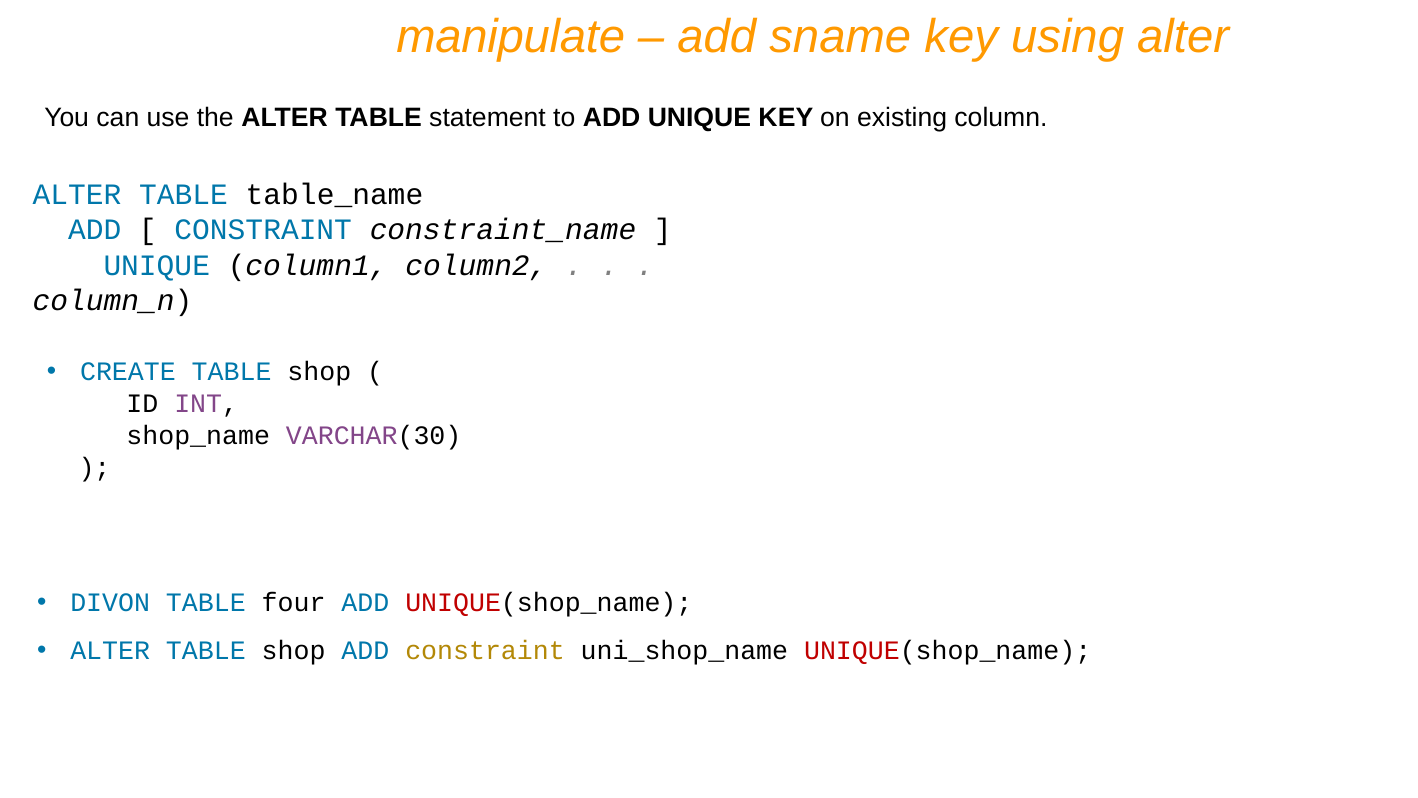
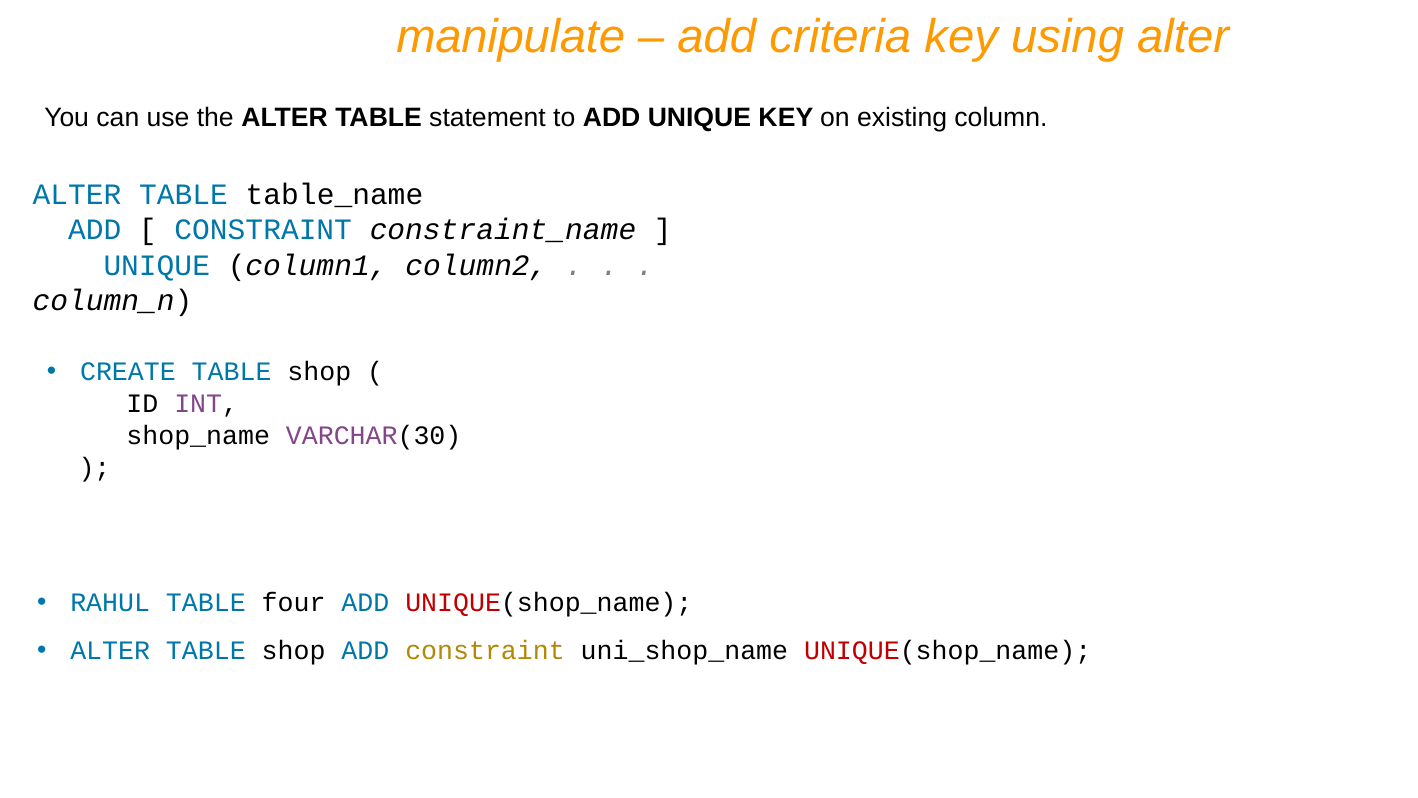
sname: sname -> criteria
DIVON: DIVON -> RAHUL
